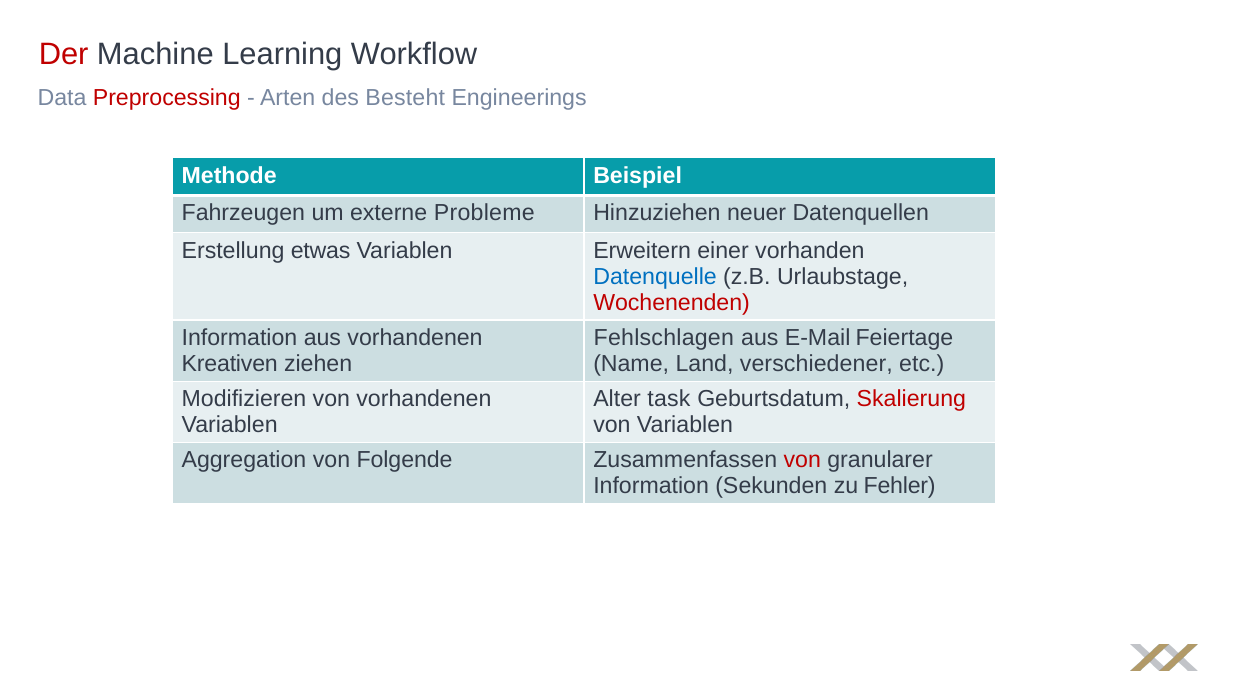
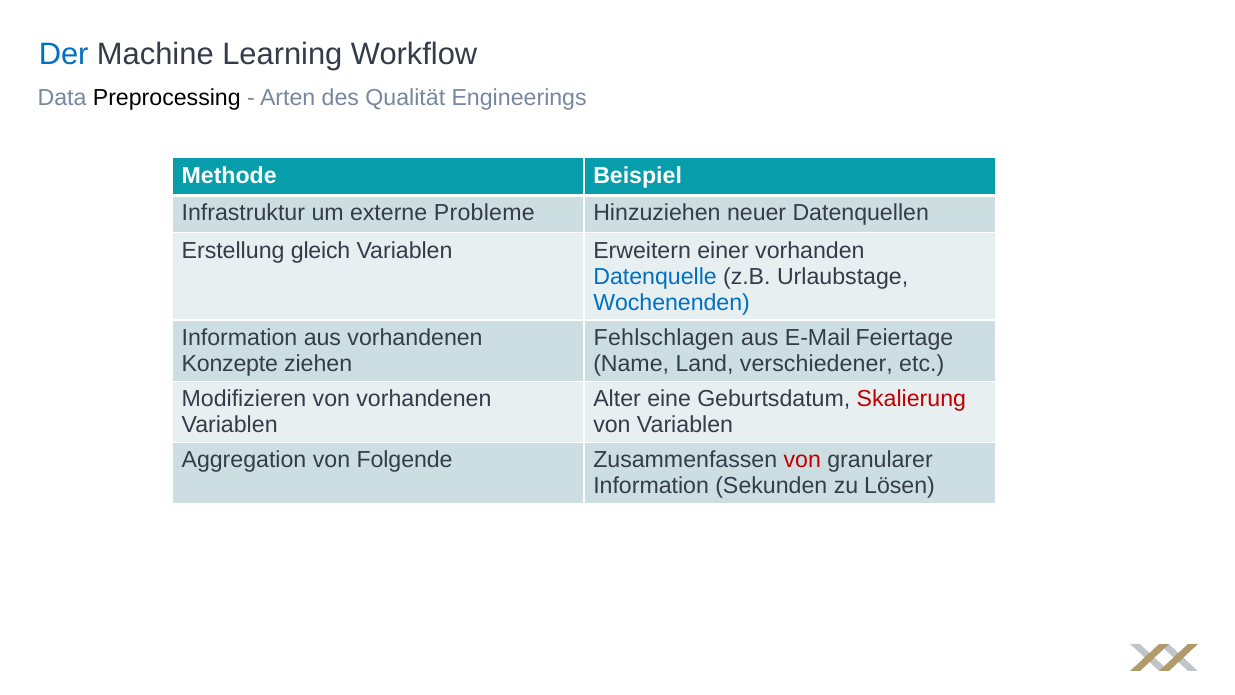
Der colour: red -> blue
Preprocessing colour: red -> black
Besteht: Besteht -> Qualität
Fahrzeugen: Fahrzeugen -> Infrastruktur
etwas: etwas -> gleich
Wochenenden colour: red -> blue
Kreativen: Kreativen -> Konzepte
task: task -> eine
Fehler: Fehler -> Lösen
